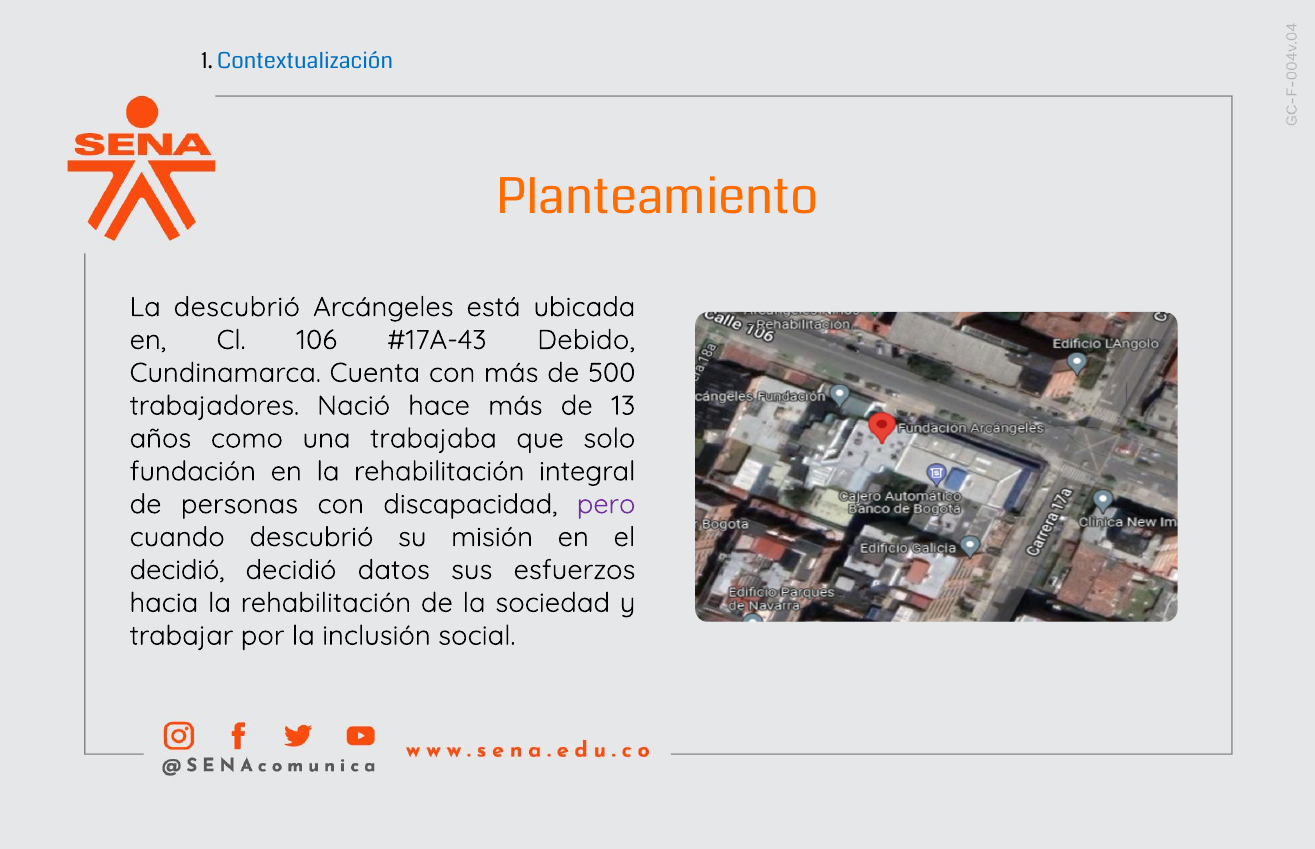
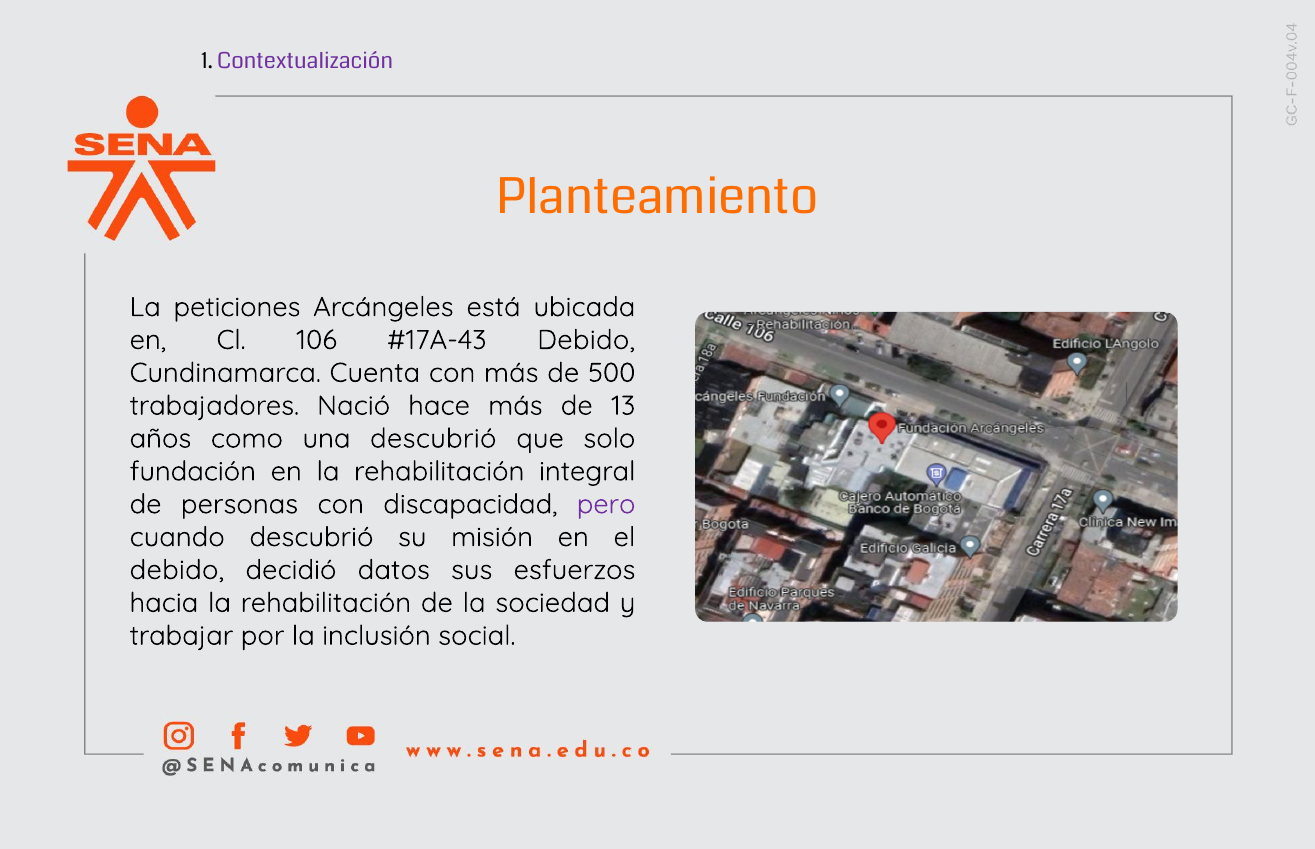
Contextualización colour: blue -> purple
La descubrió: descubrió -> peticiones
una trabajaba: trabajaba -> descubrió
decidió at (177, 570): decidió -> debido
